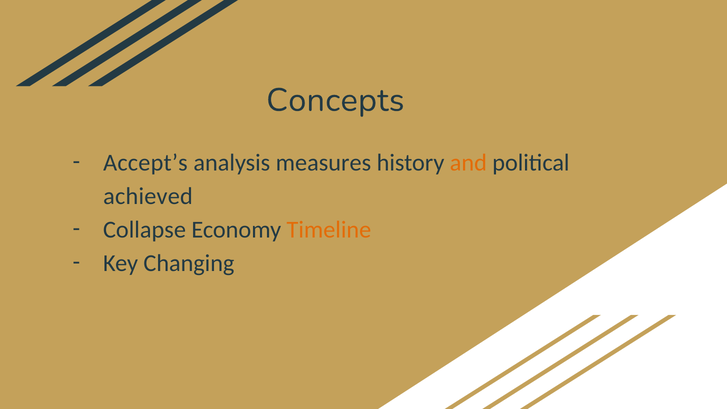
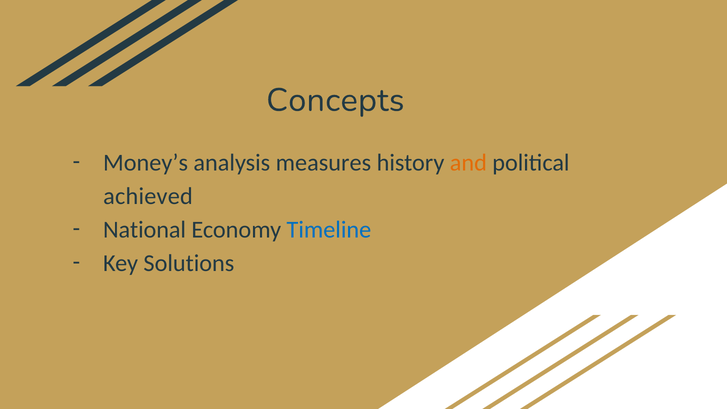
Accept’s: Accept’s -> Money’s
Collapse: Collapse -> National
Timeline colour: orange -> blue
Changing: Changing -> Solutions
